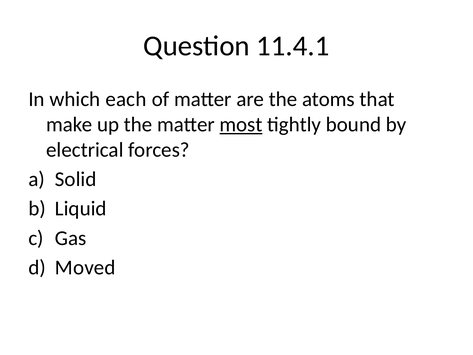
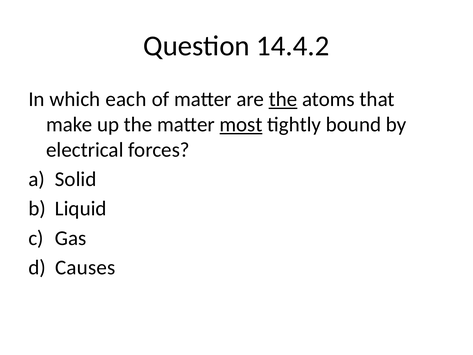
11.4.1: 11.4.1 -> 14.4.2
the at (283, 99) underline: none -> present
Moved: Moved -> Causes
